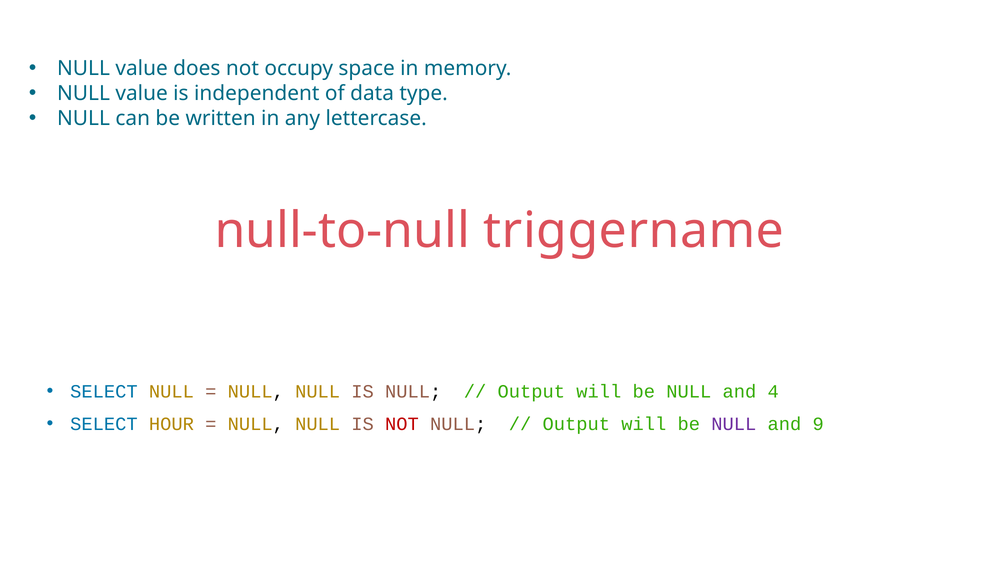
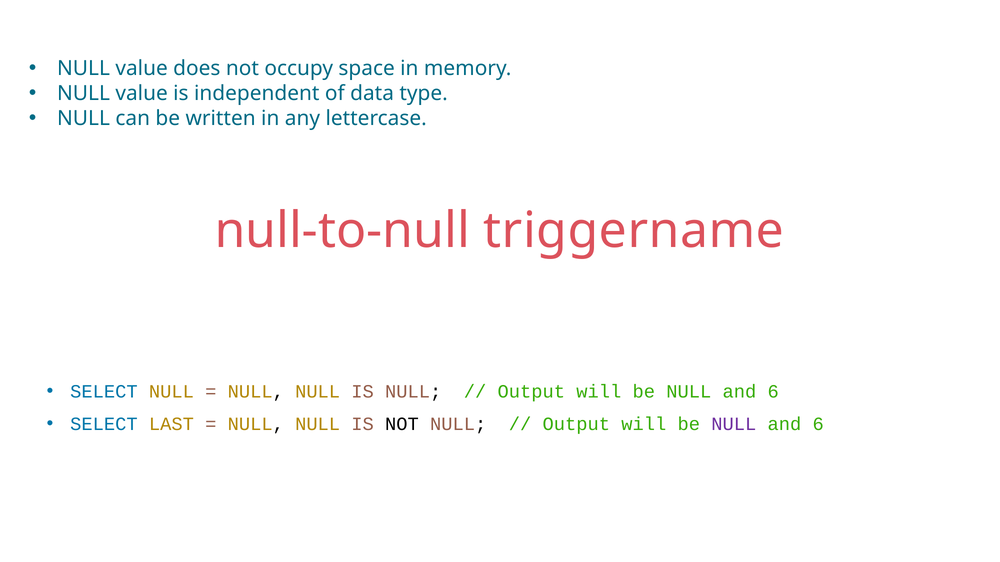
4 at (773, 392): 4 -> 6
HOUR: HOUR -> LAST
NOT at (402, 424) colour: red -> black
9 at (818, 424): 9 -> 6
